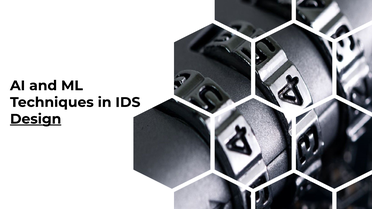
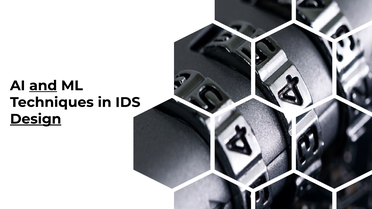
and underline: none -> present
